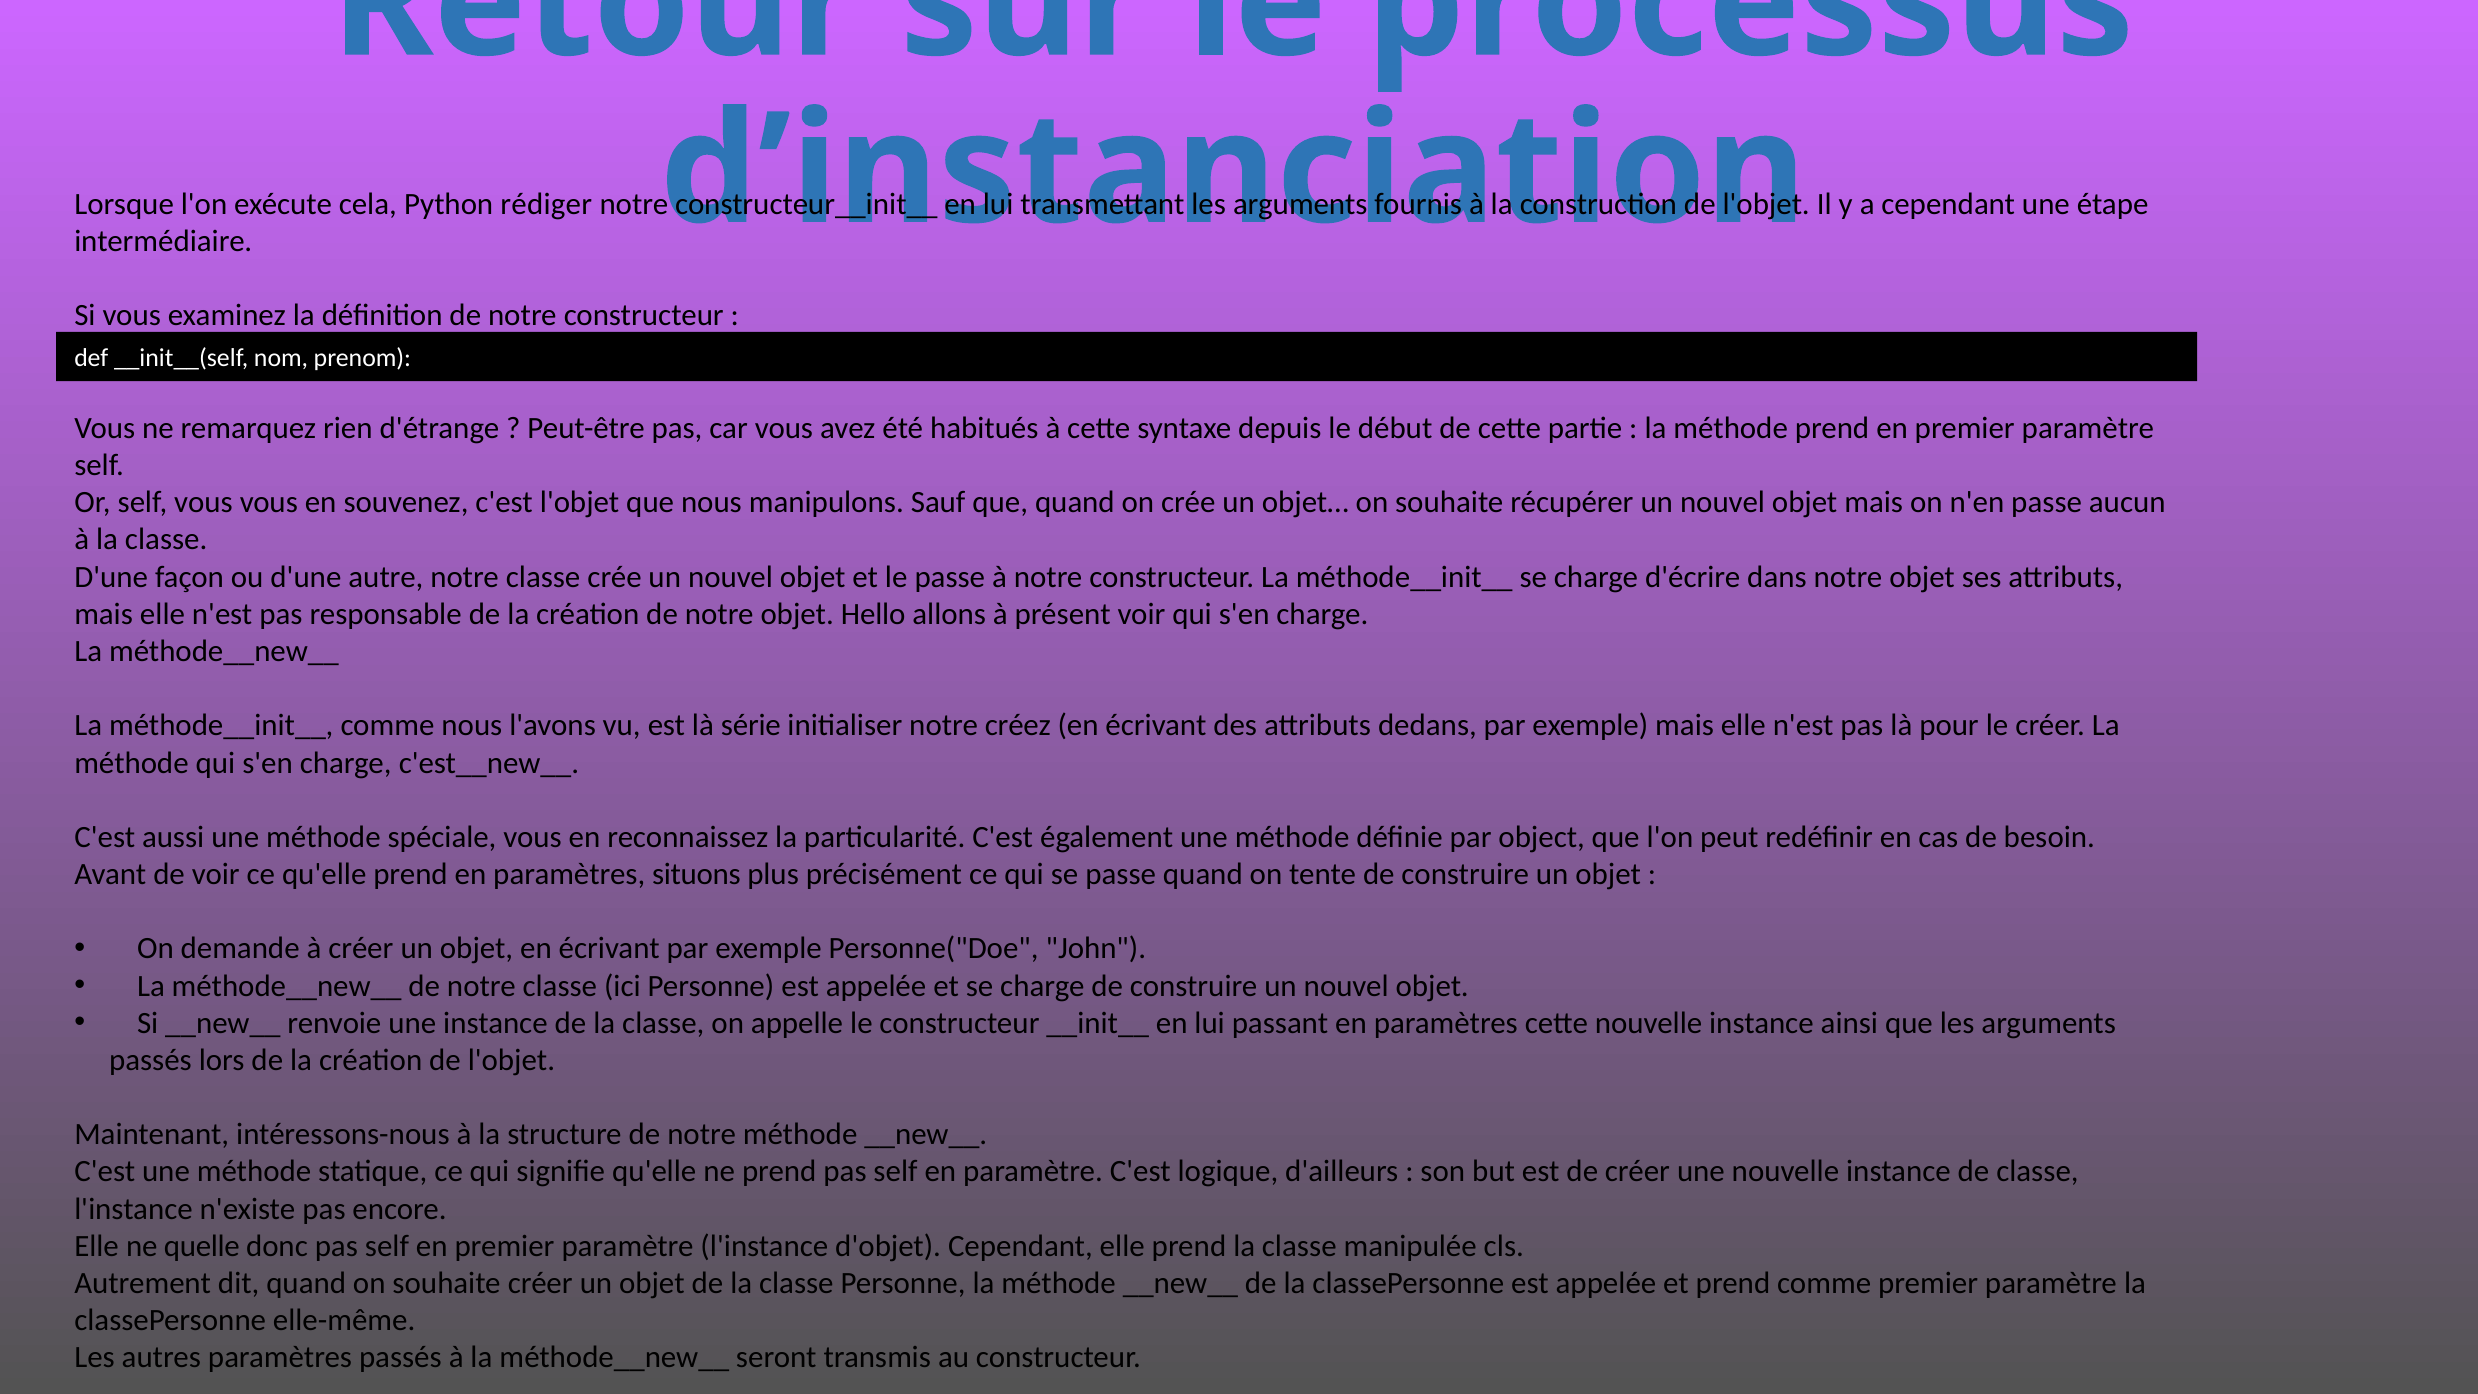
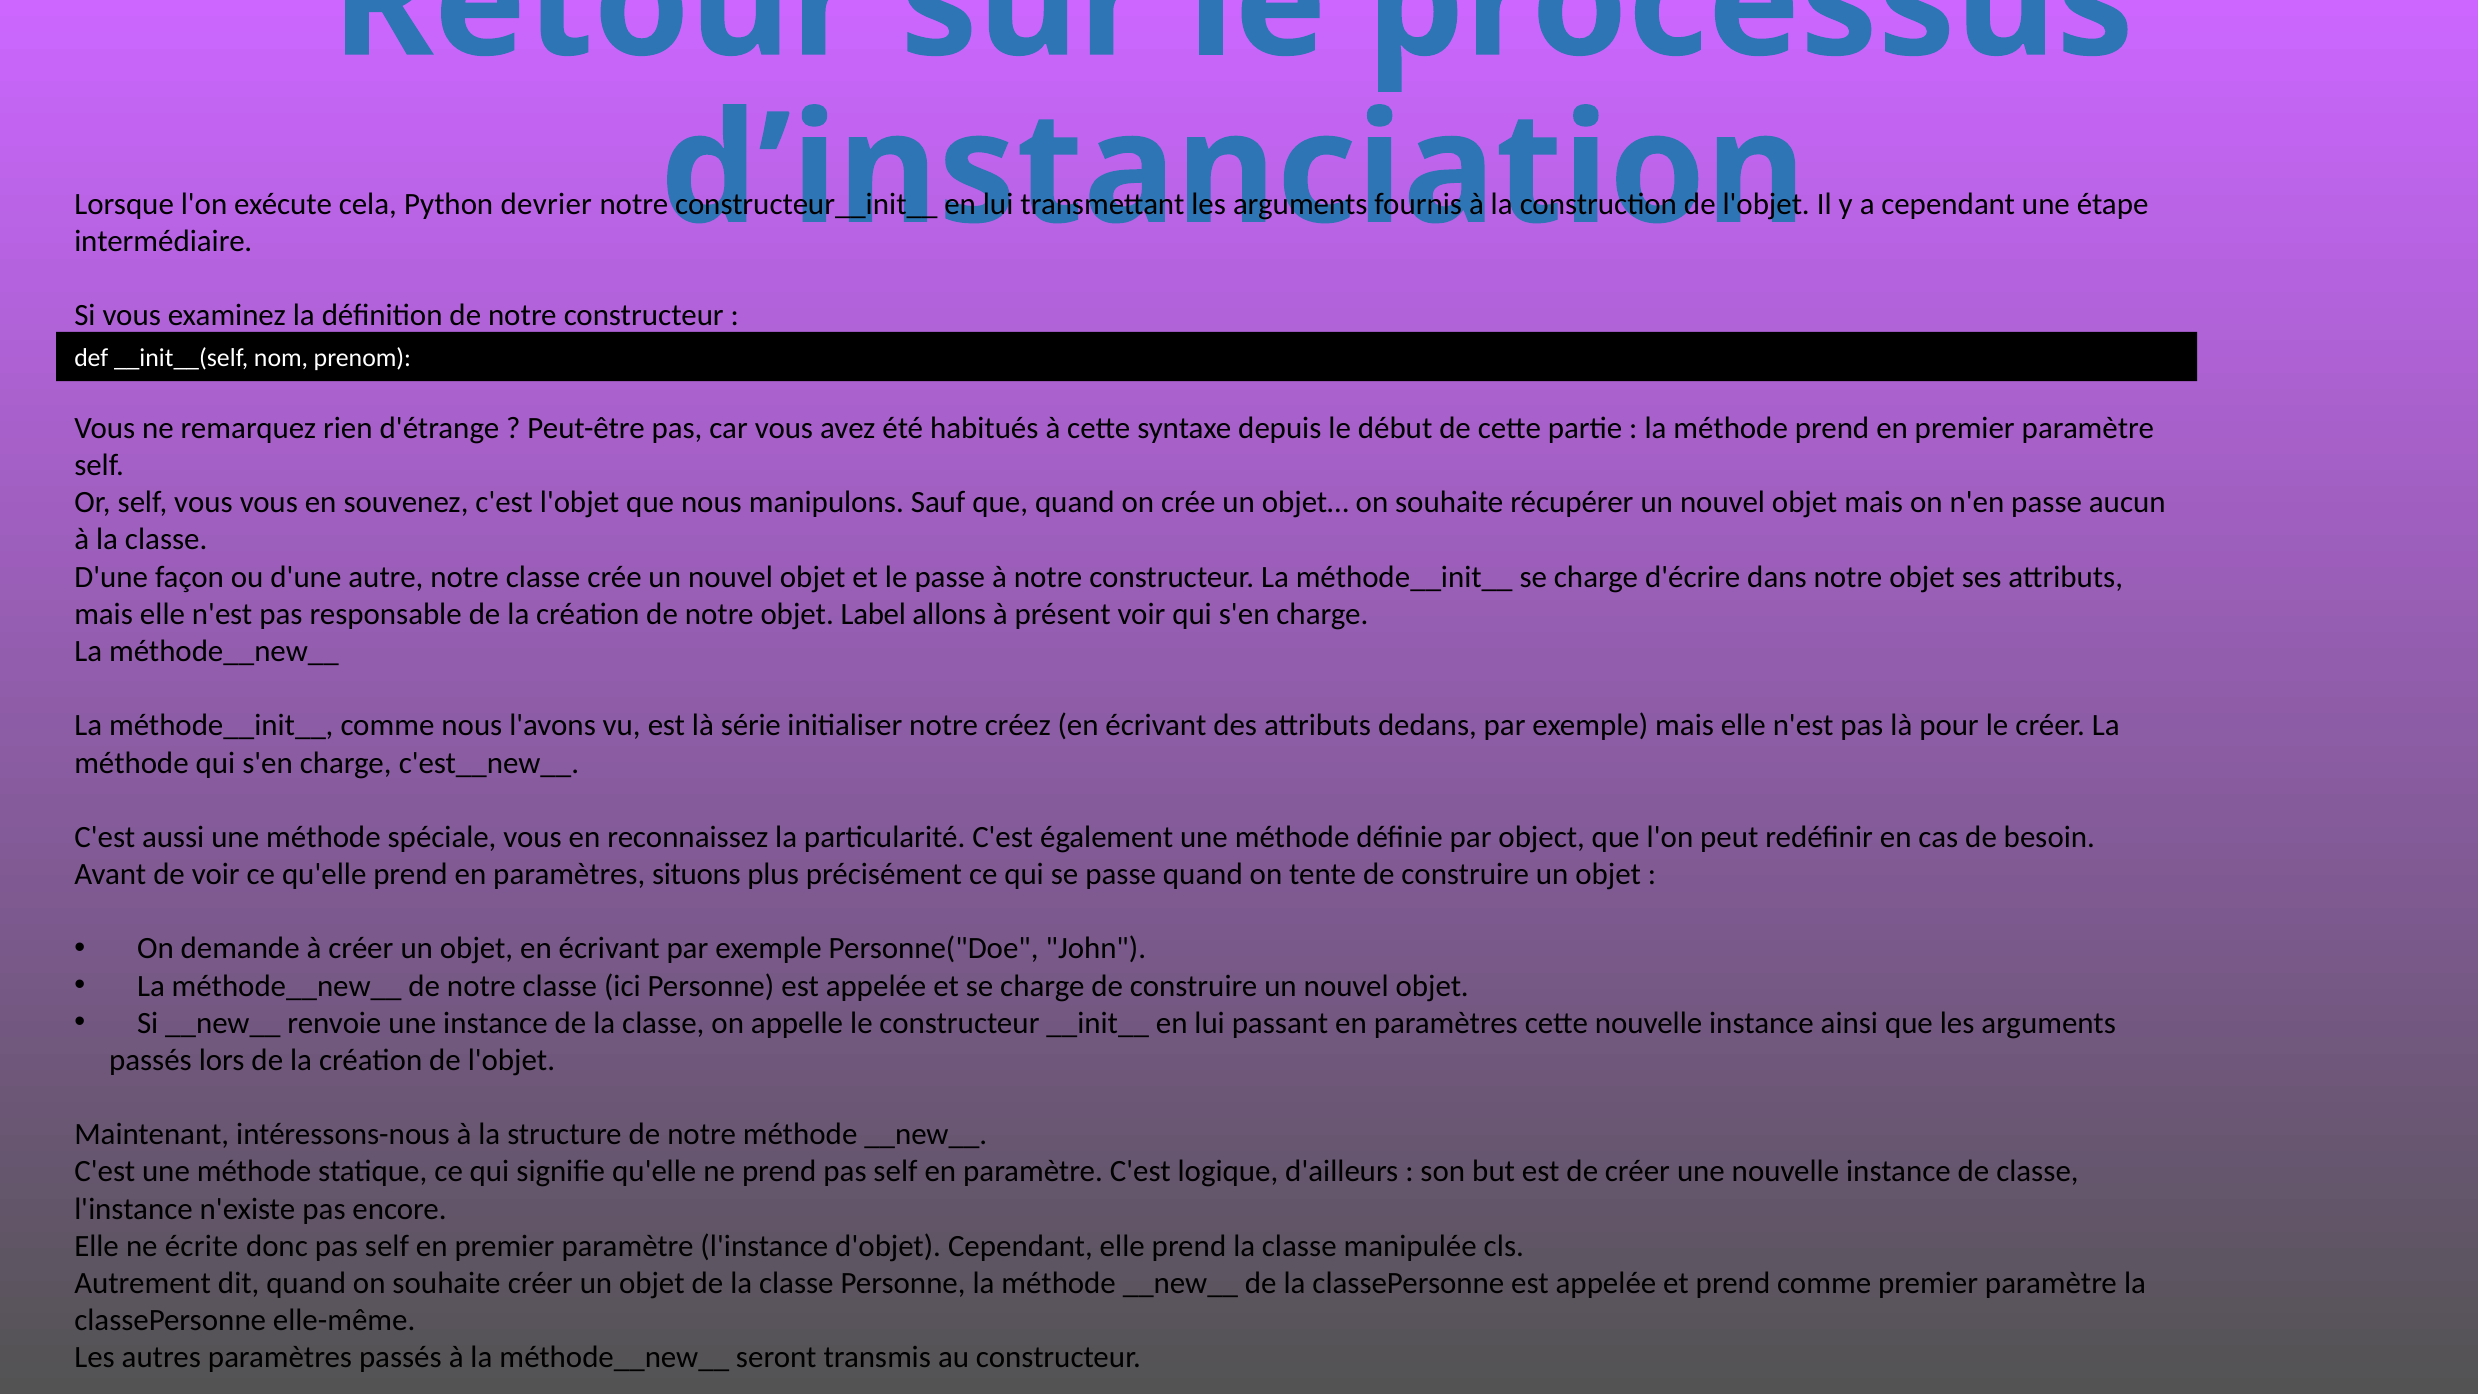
rédiger: rédiger -> devrier
Hello: Hello -> Label
quelle: quelle -> écrite
